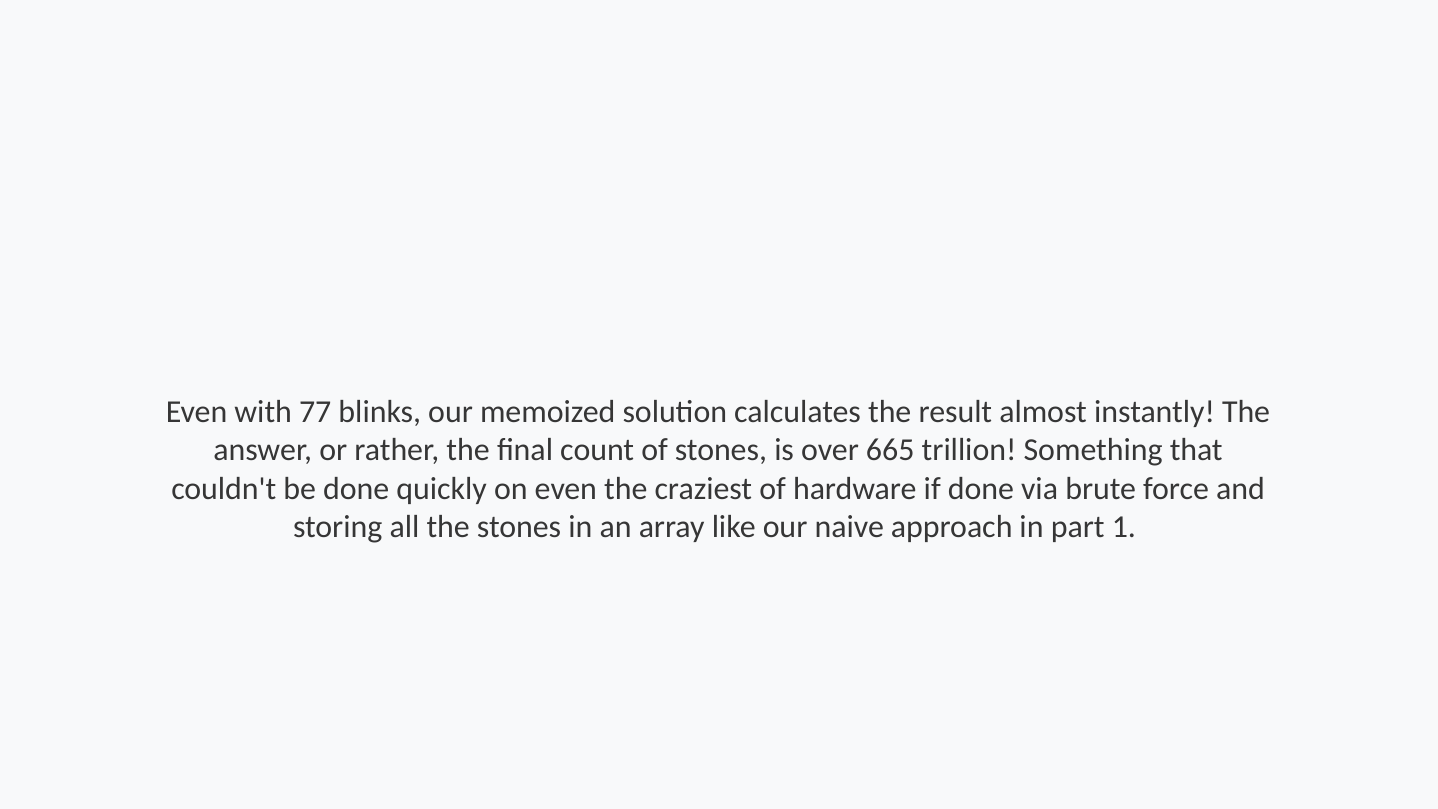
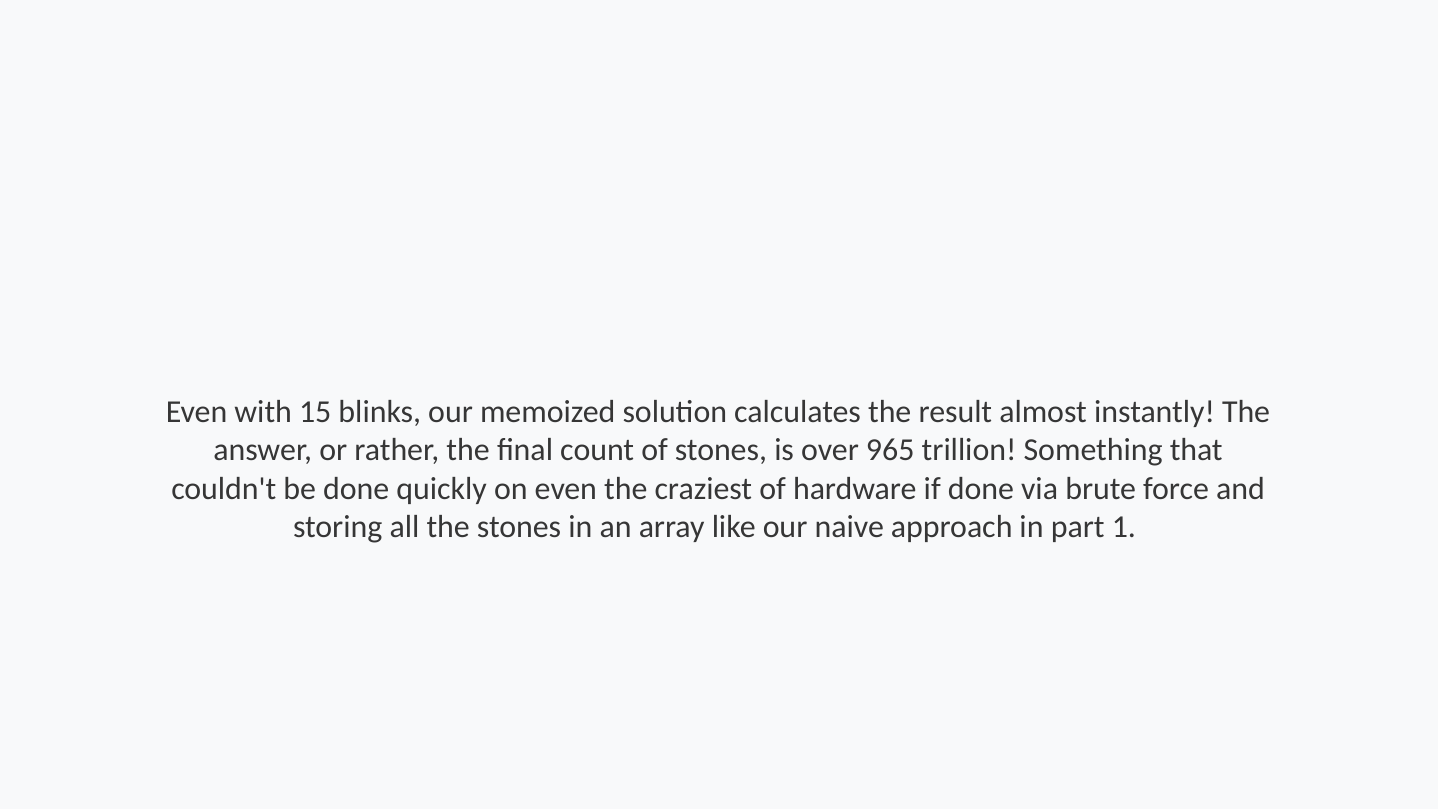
77: 77 -> 15
665: 665 -> 965
